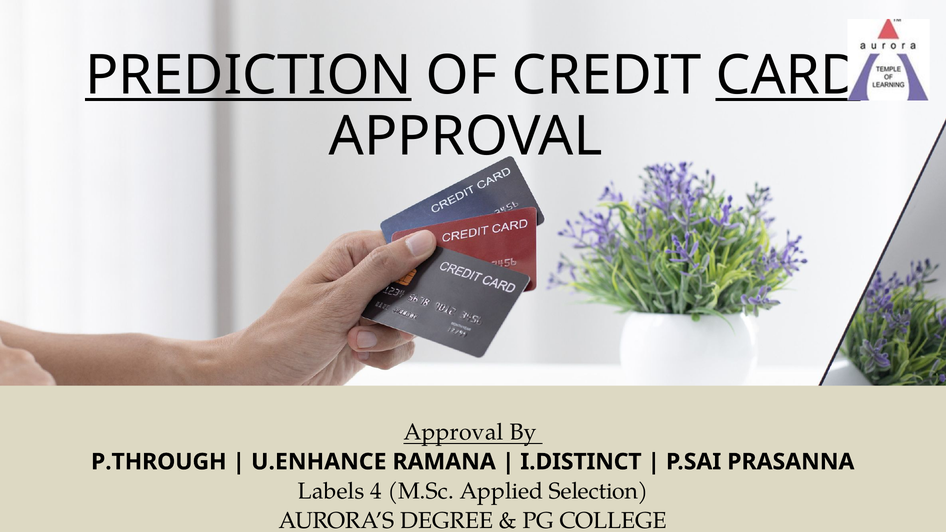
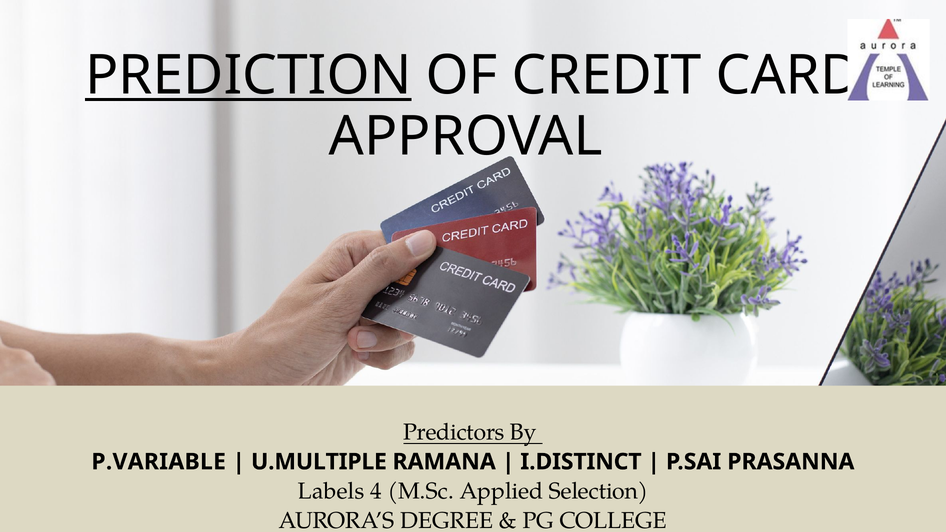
CARD underline: present -> none
Approval at (454, 432): Approval -> Predictors
P.THROUGH: P.THROUGH -> P.VARIABLE
U.ENHANCE: U.ENHANCE -> U.MULTIPLE
